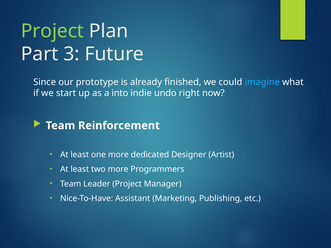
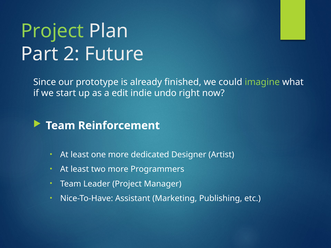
3: 3 -> 2
imagine colour: light blue -> light green
into: into -> edit
